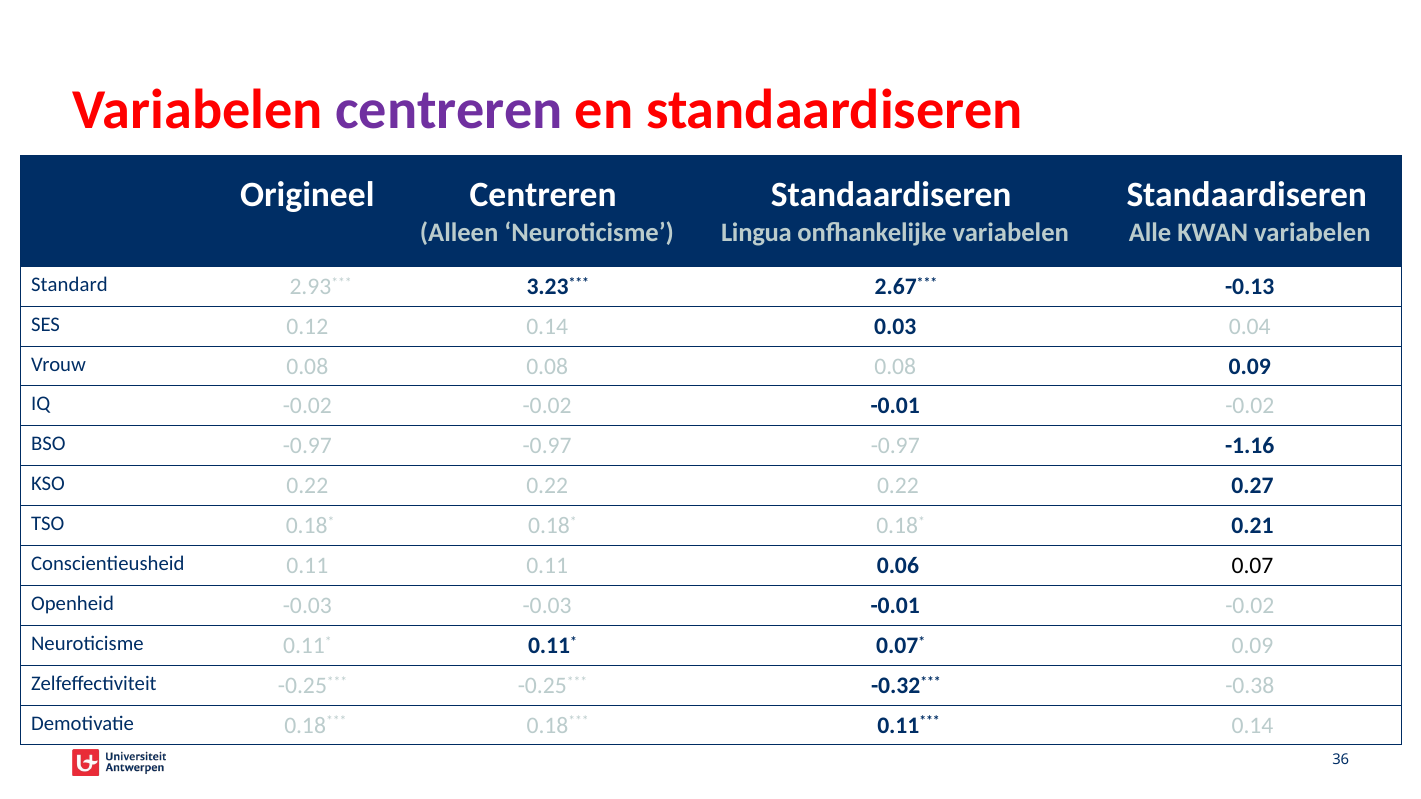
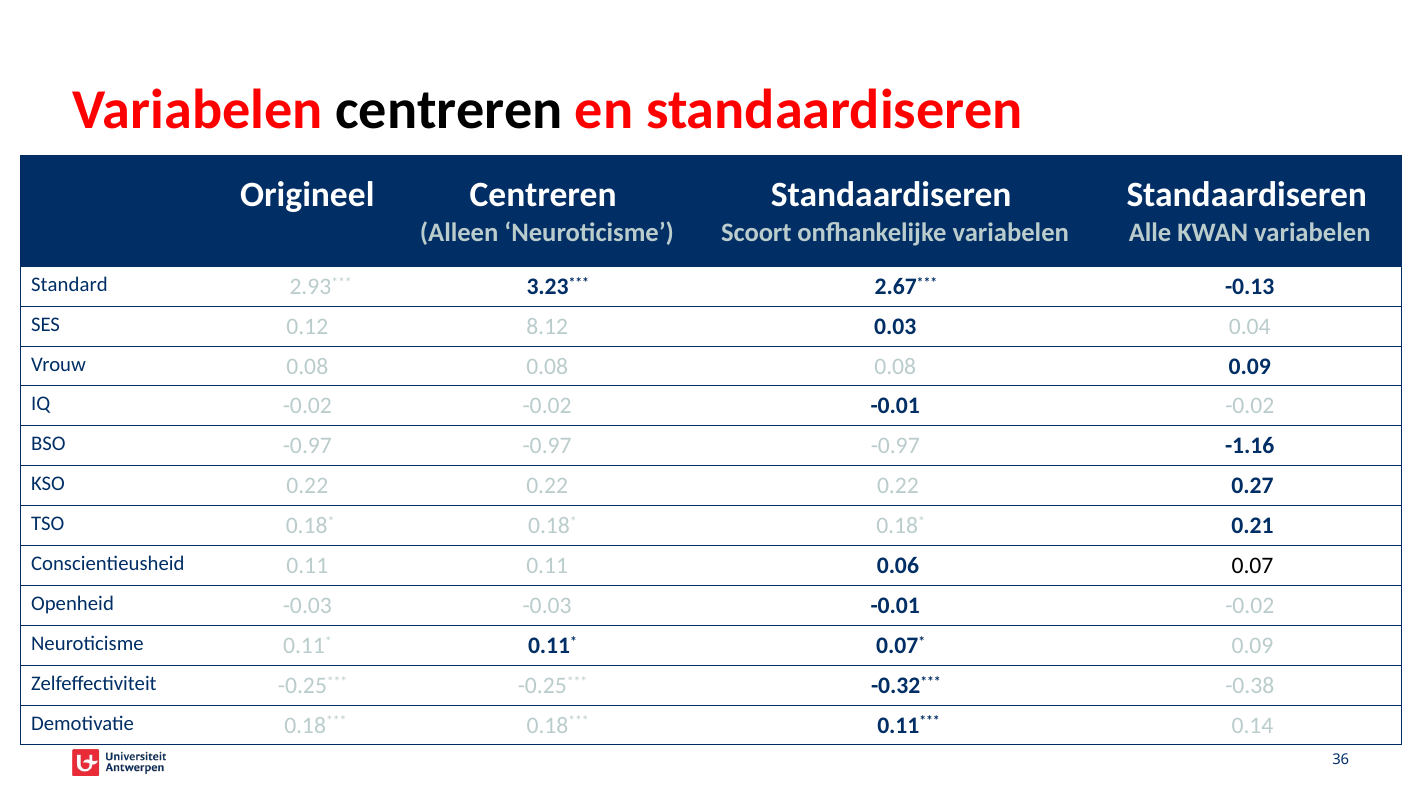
centreren at (449, 110) colour: purple -> black
Lingua: Lingua -> Scoort
0.12 0.14: 0.14 -> 8.12
